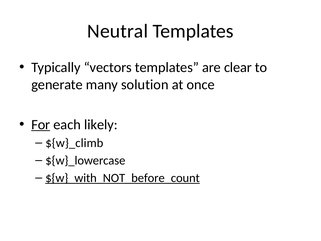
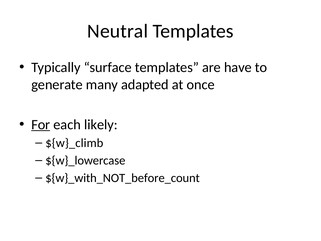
vectors: vectors -> surface
clear: clear -> have
solution: solution -> adapted
${w}_with_NOT_before_count underline: present -> none
